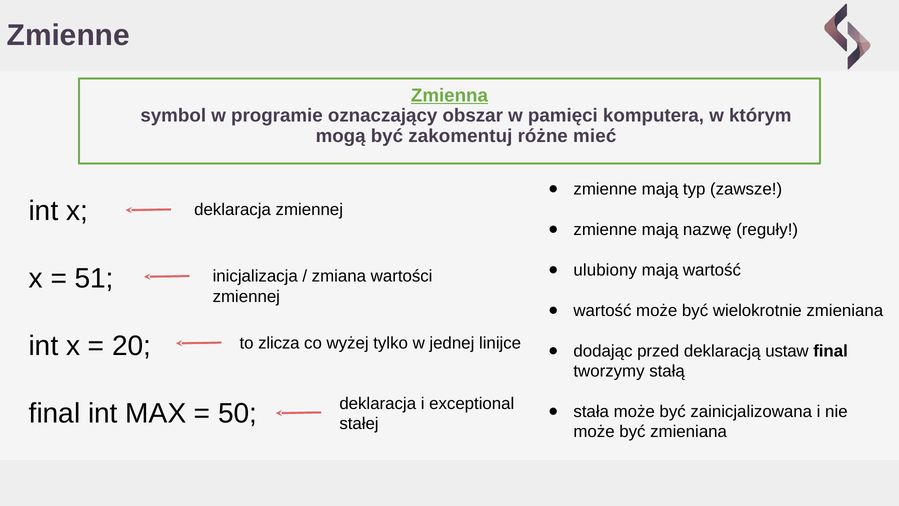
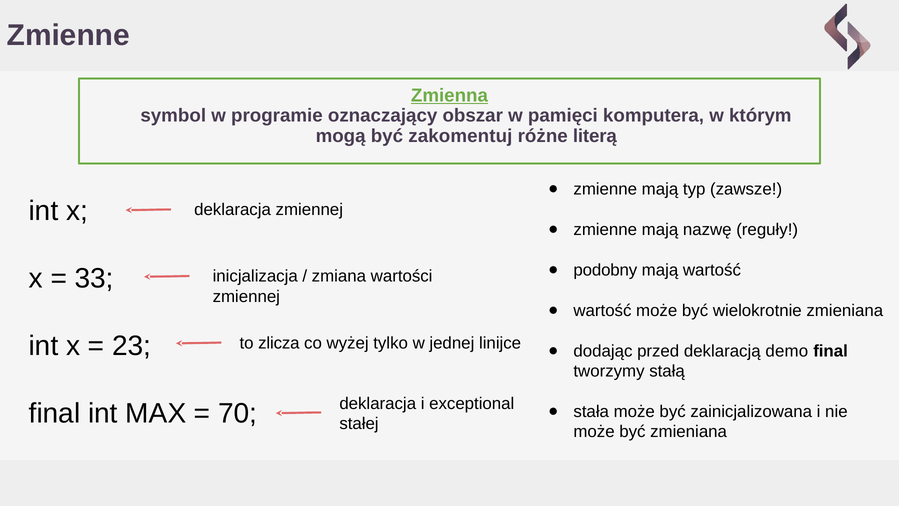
mieć: mieć -> literą
ulubiony: ulubiony -> podobny
51: 51 -> 33
20: 20 -> 23
ustaw: ustaw -> demo
50: 50 -> 70
